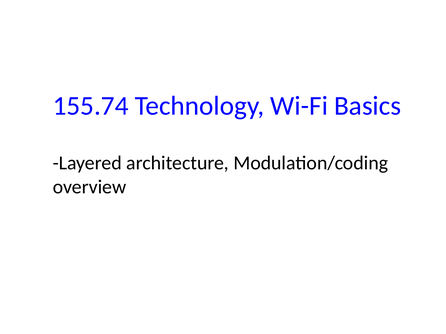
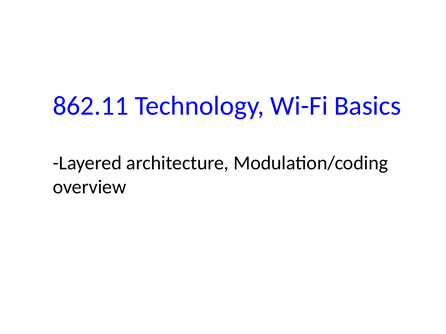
155.74: 155.74 -> 862.11
